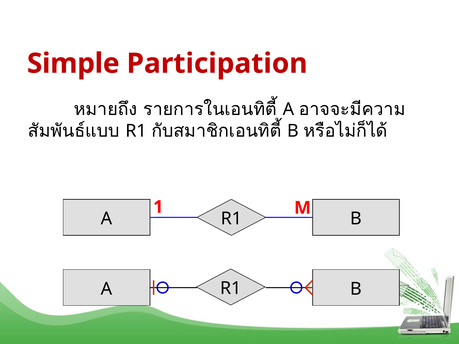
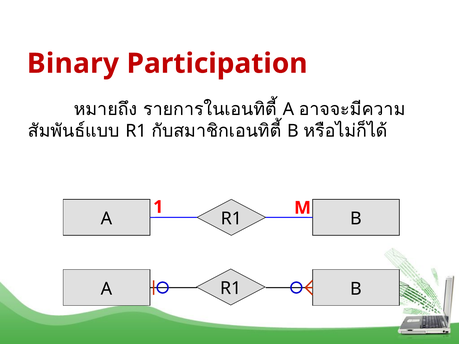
Simple: Simple -> Binary
